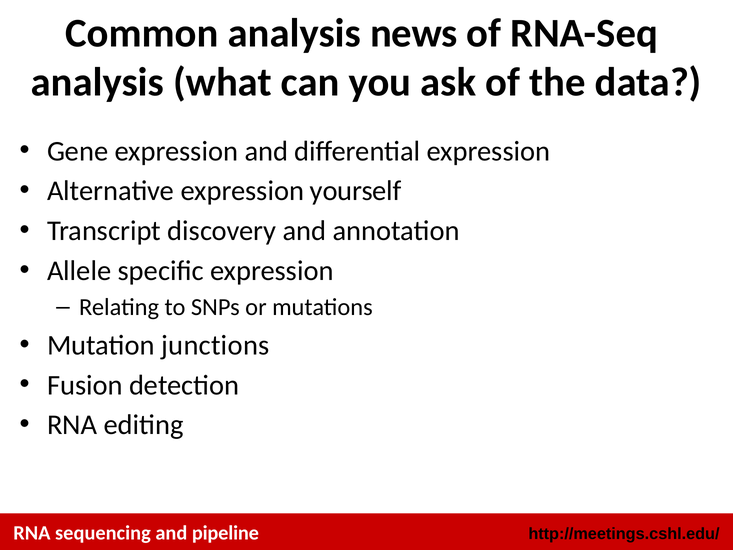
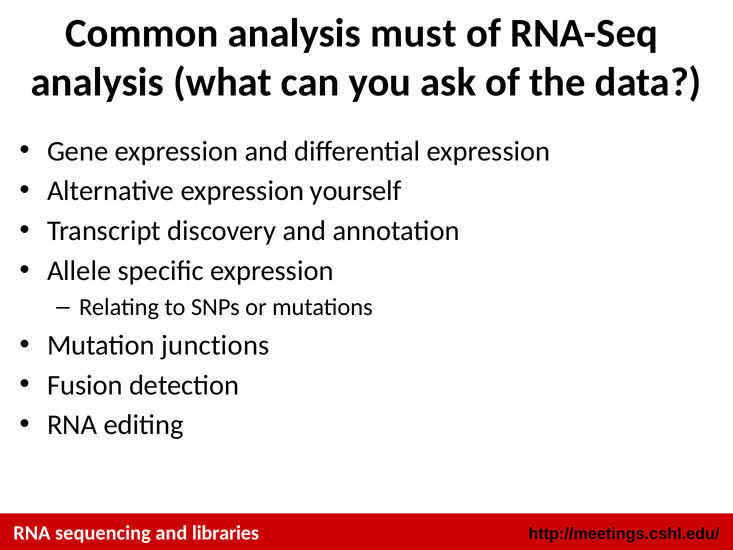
news: news -> must
pipeline: pipeline -> libraries
